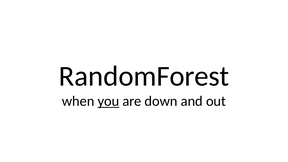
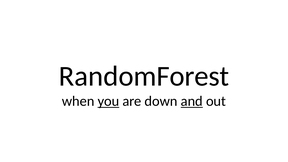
and underline: none -> present
